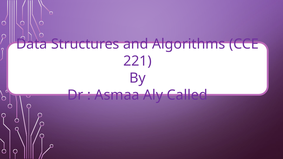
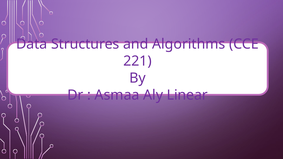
Called: Called -> Linear
